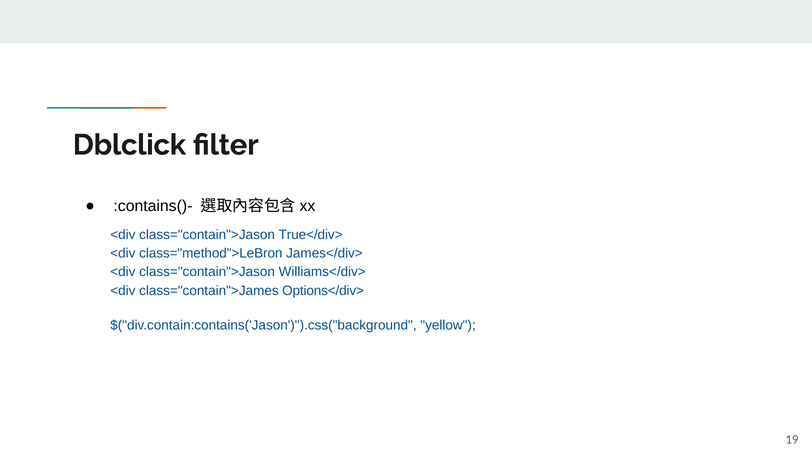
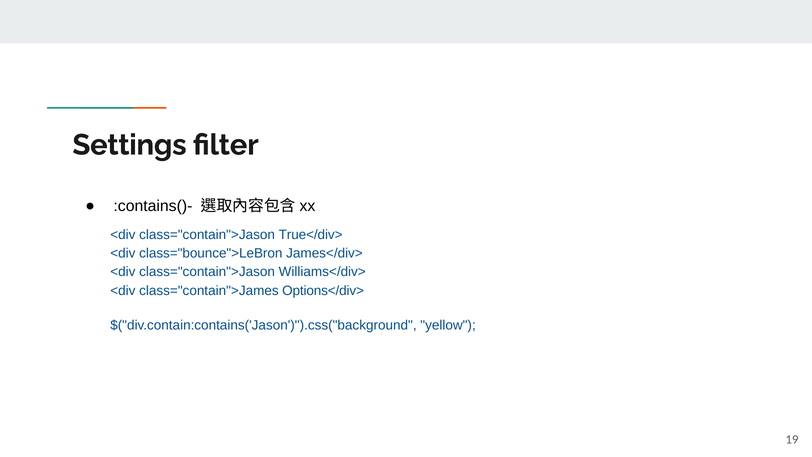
Dblclick: Dblclick -> Settings
class="method">LeBron: class="method">LeBron -> class="bounce">LeBron
